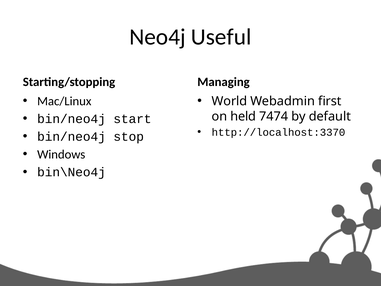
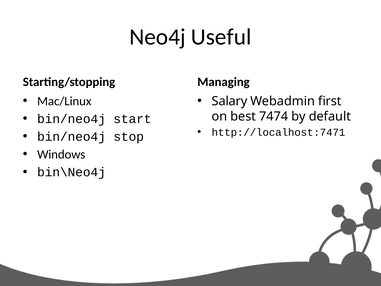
World: World -> Salary
held: held -> best
http://localhost:3370: http://localhost:3370 -> http://localhost:7471
